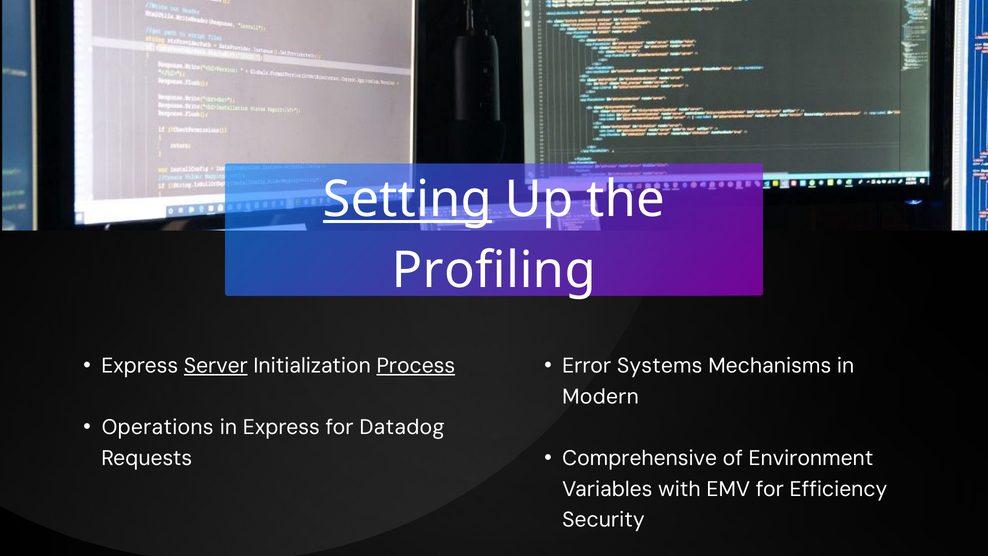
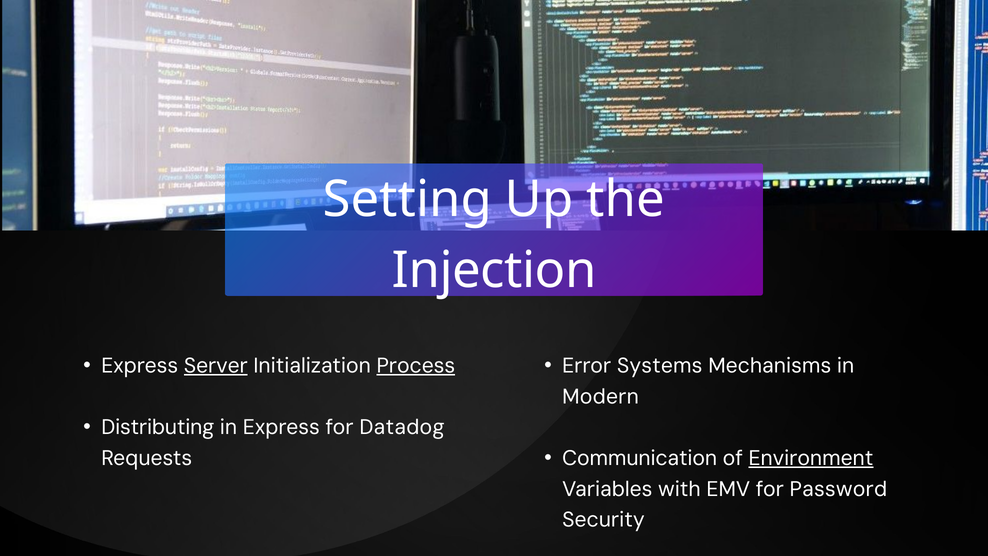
Setting underline: present -> none
Profiling: Profiling -> Injection
Operations: Operations -> Distributing
Comprehensive: Comprehensive -> Communication
Environment underline: none -> present
Efficiency: Efficiency -> Password
